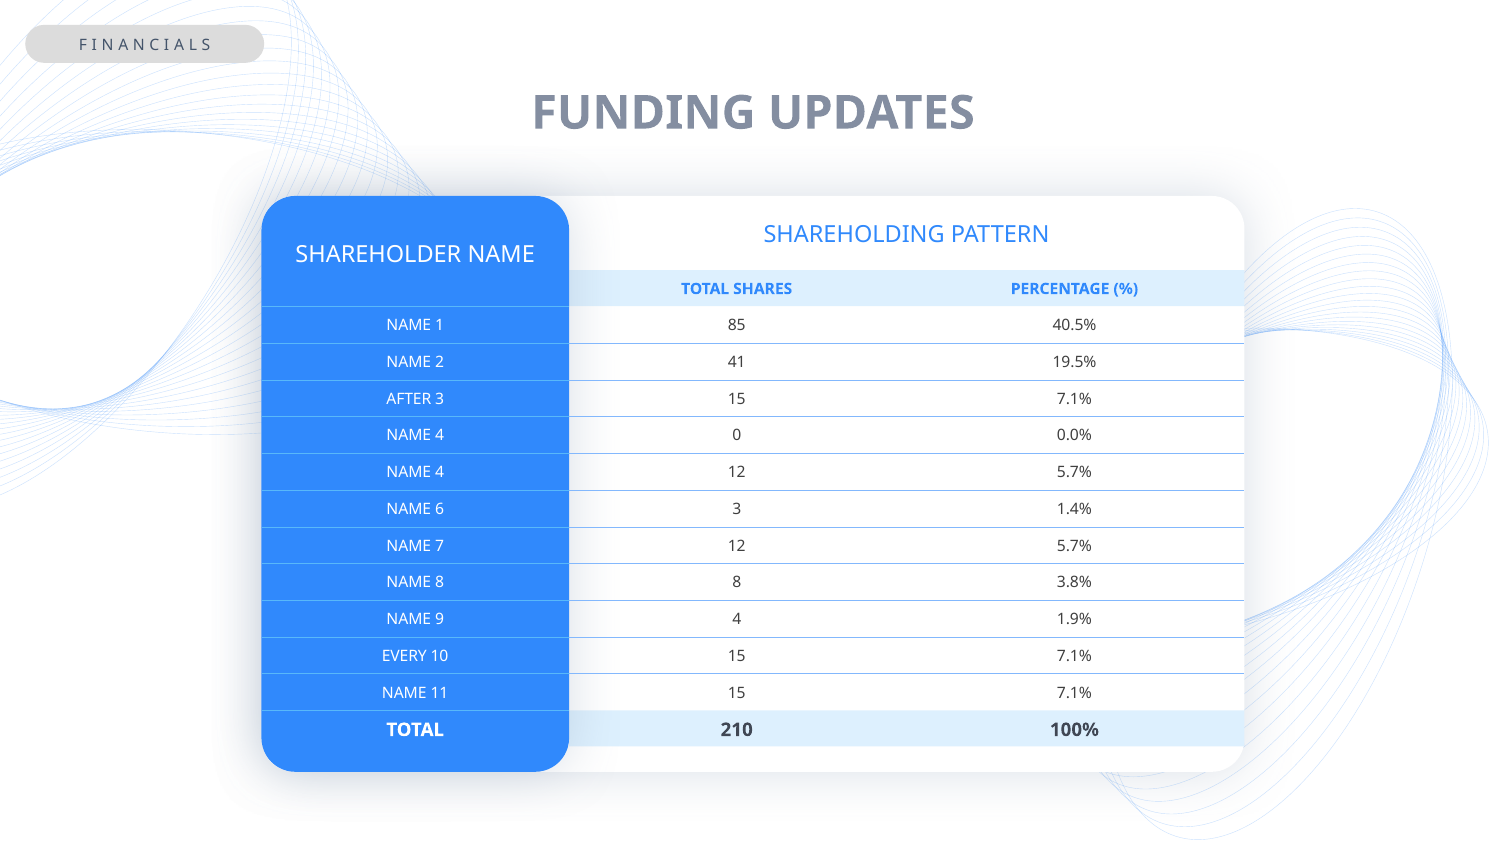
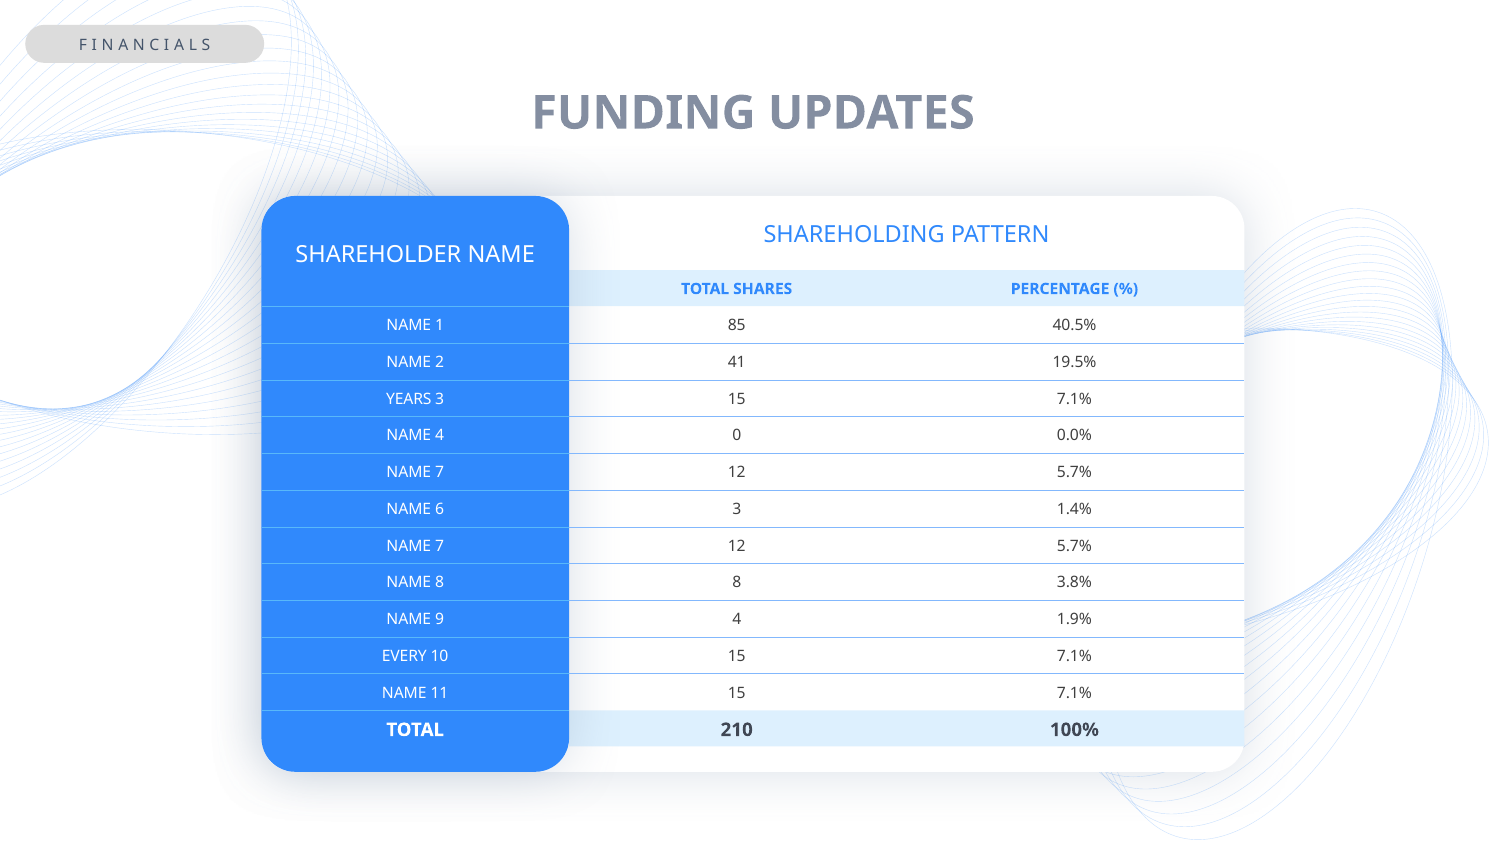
AFTER: AFTER -> YEARS
4 at (440, 473): 4 -> 7
